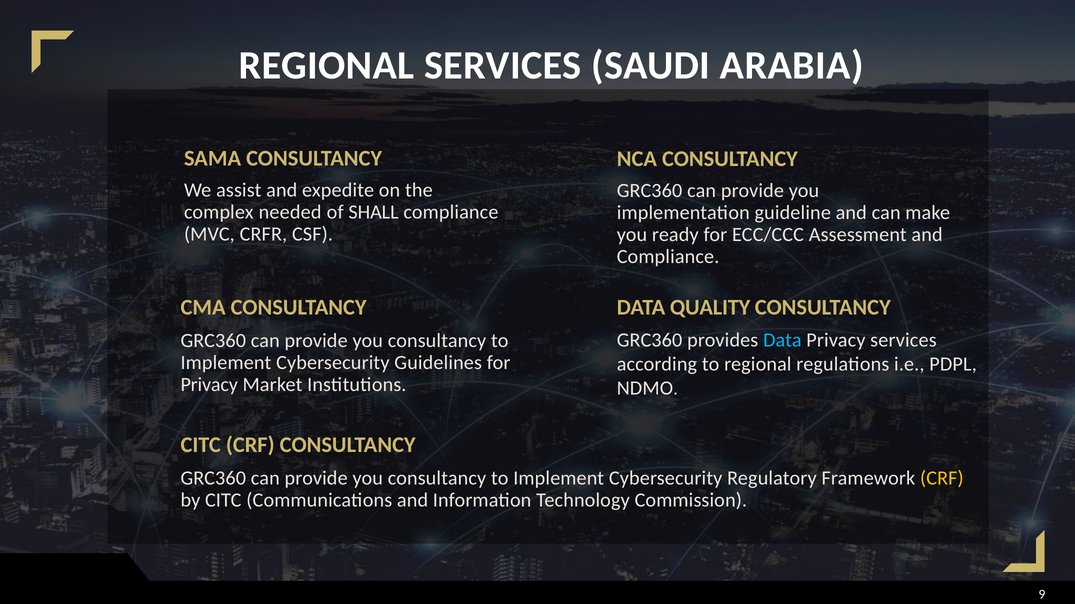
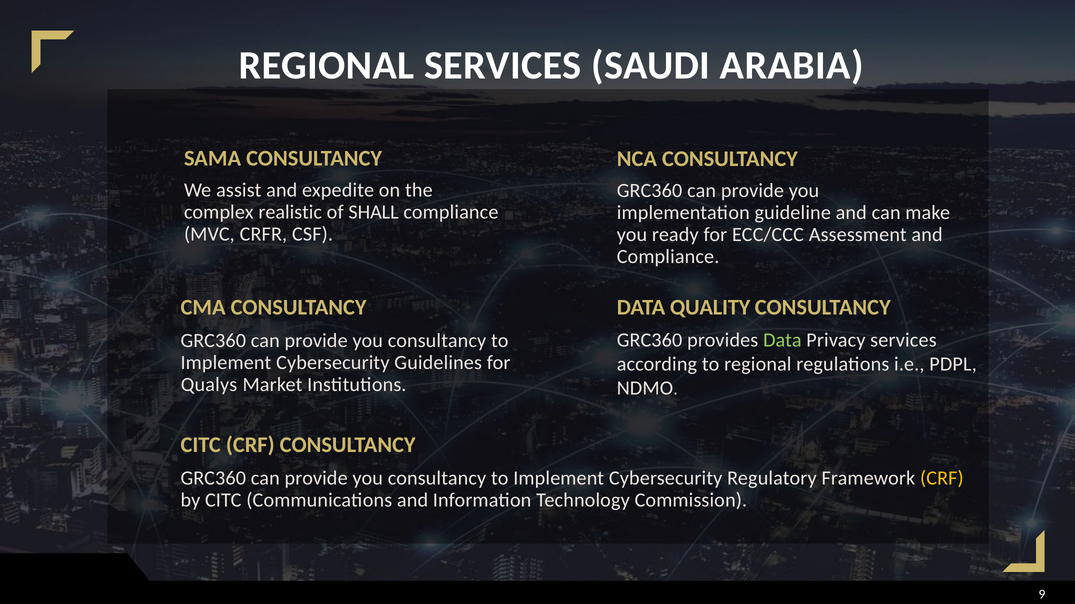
needed: needed -> realistic
Data at (782, 340) colour: light blue -> light green
Privacy at (209, 385): Privacy -> Qualys
